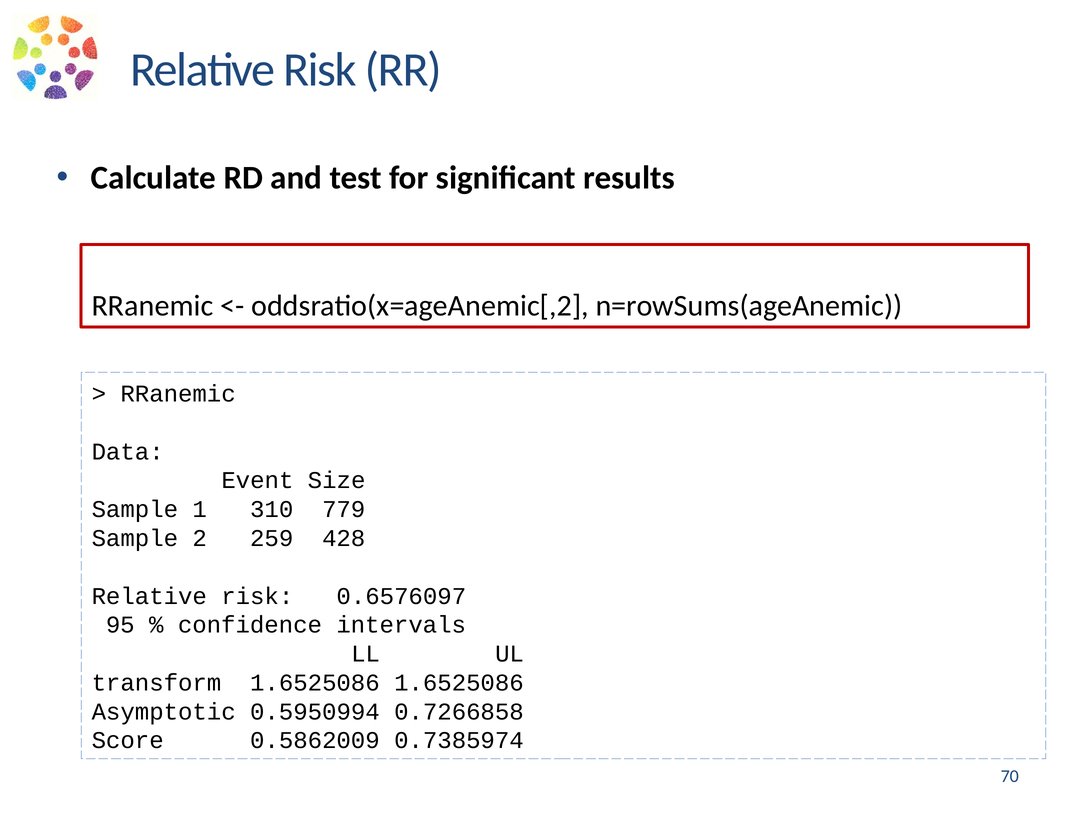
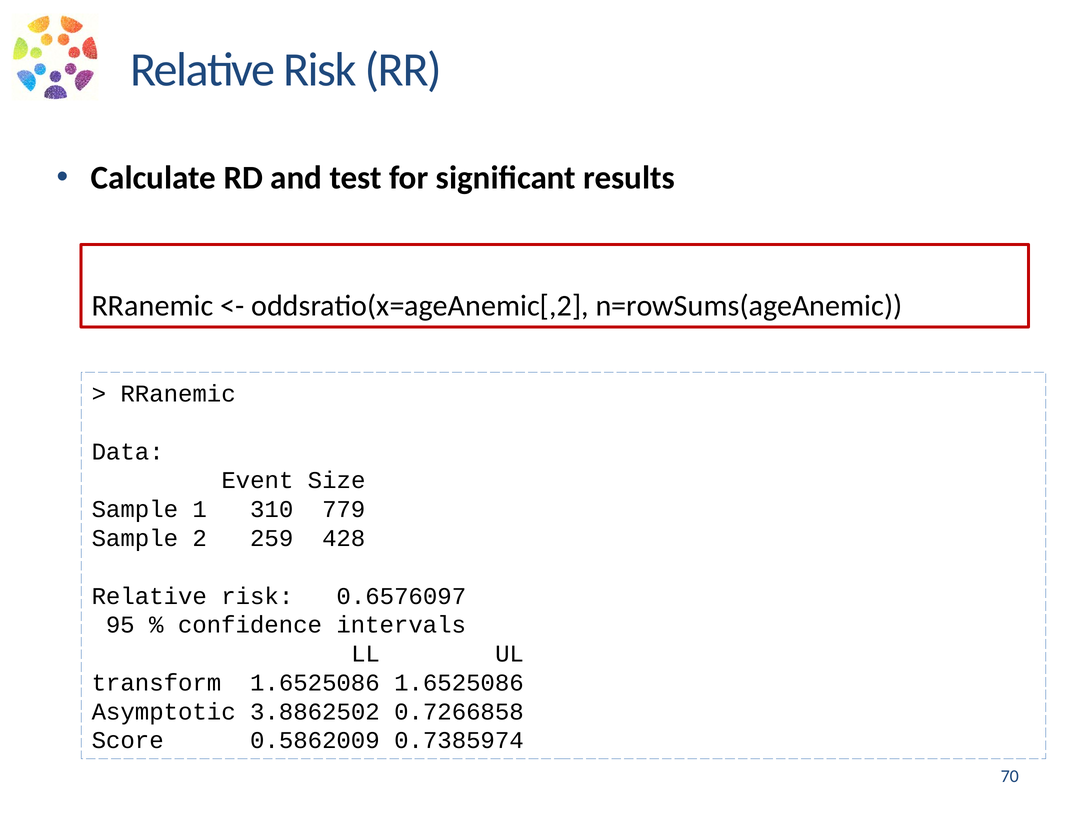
0.5950994: 0.5950994 -> 3.8862502
